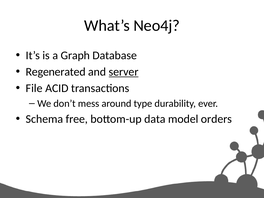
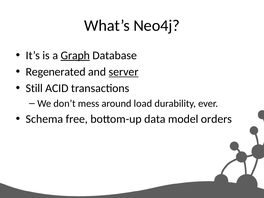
Graph underline: none -> present
File: File -> Still
type: type -> load
